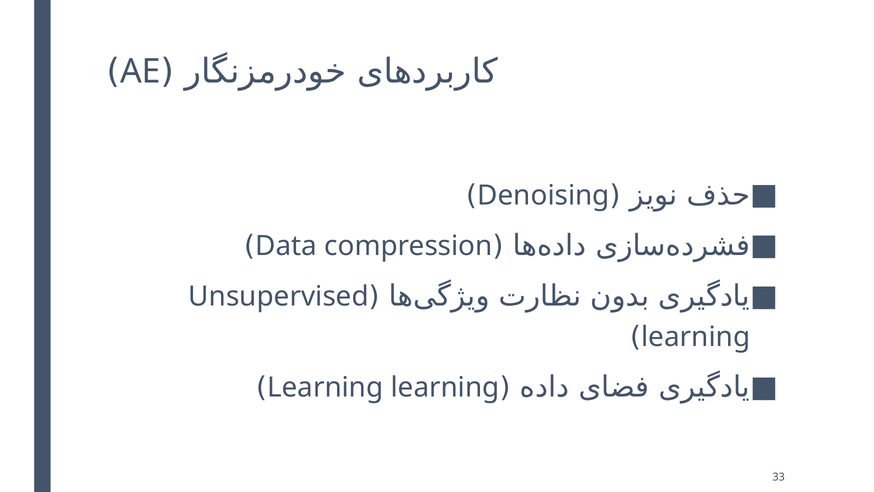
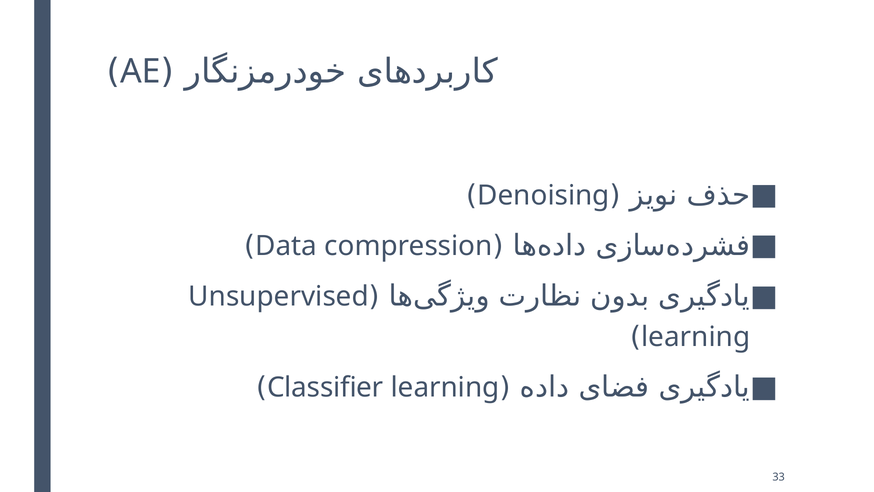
Learning at (325, 387): Learning -> Classifier
